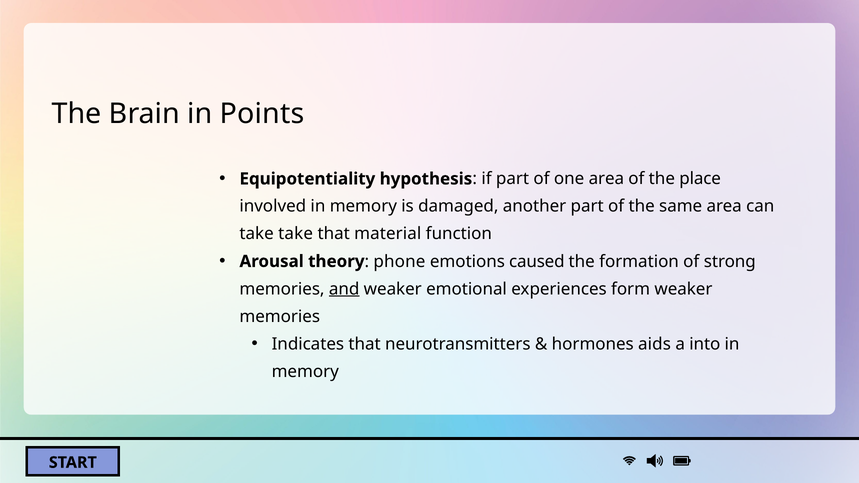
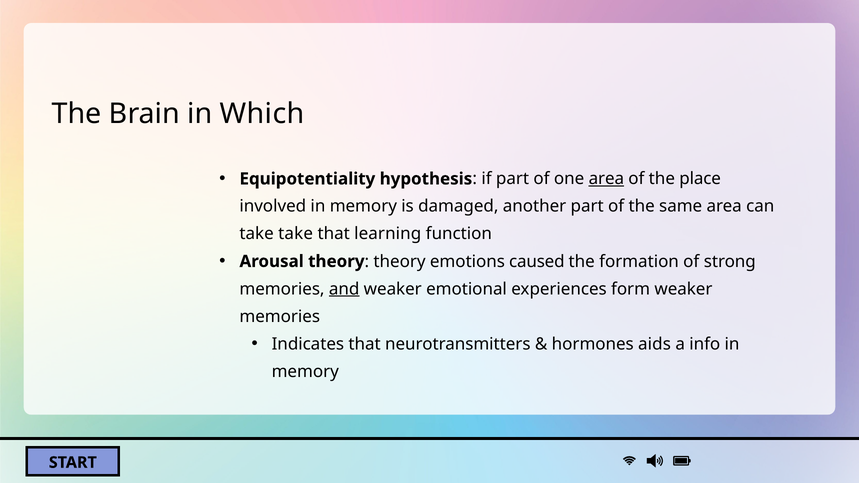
Points: Points -> Which
area at (606, 179) underline: none -> present
material: material -> learning
phone at (399, 261): phone -> theory
into: into -> info
